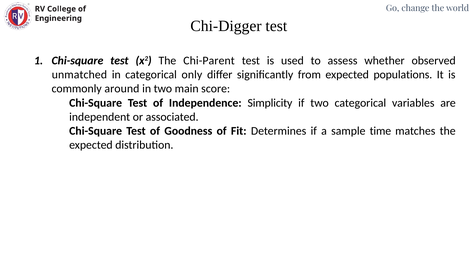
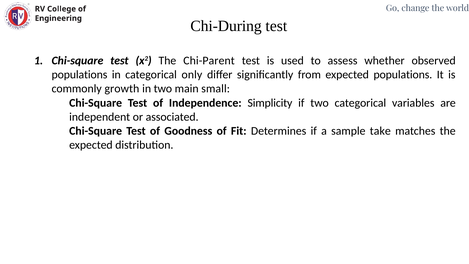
Chi-Digger: Chi-Digger -> Chi-During
unmatched at (79, 75): unmatched -> populations
around: around -> growth
score: score -> small
time: time -> take
